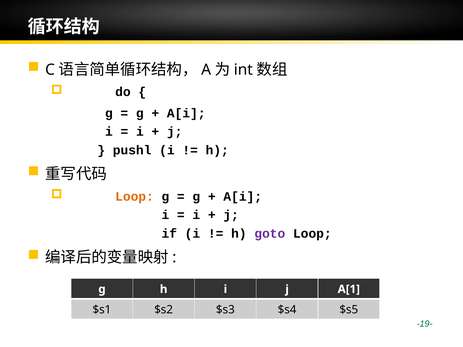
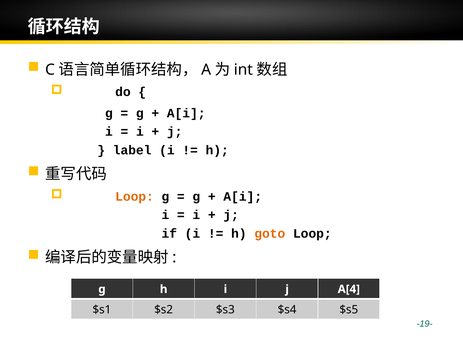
pushl: pushl -> label
goto colour: purple -> orange
A[1: A[1 -> A[4
